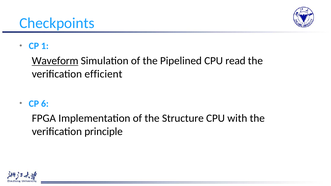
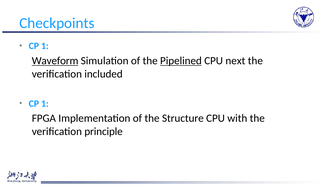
Pipelined underline: none -> present
read: read -> next
efficient: efficient -> included
6 at (45, 104): 6 -> 1
